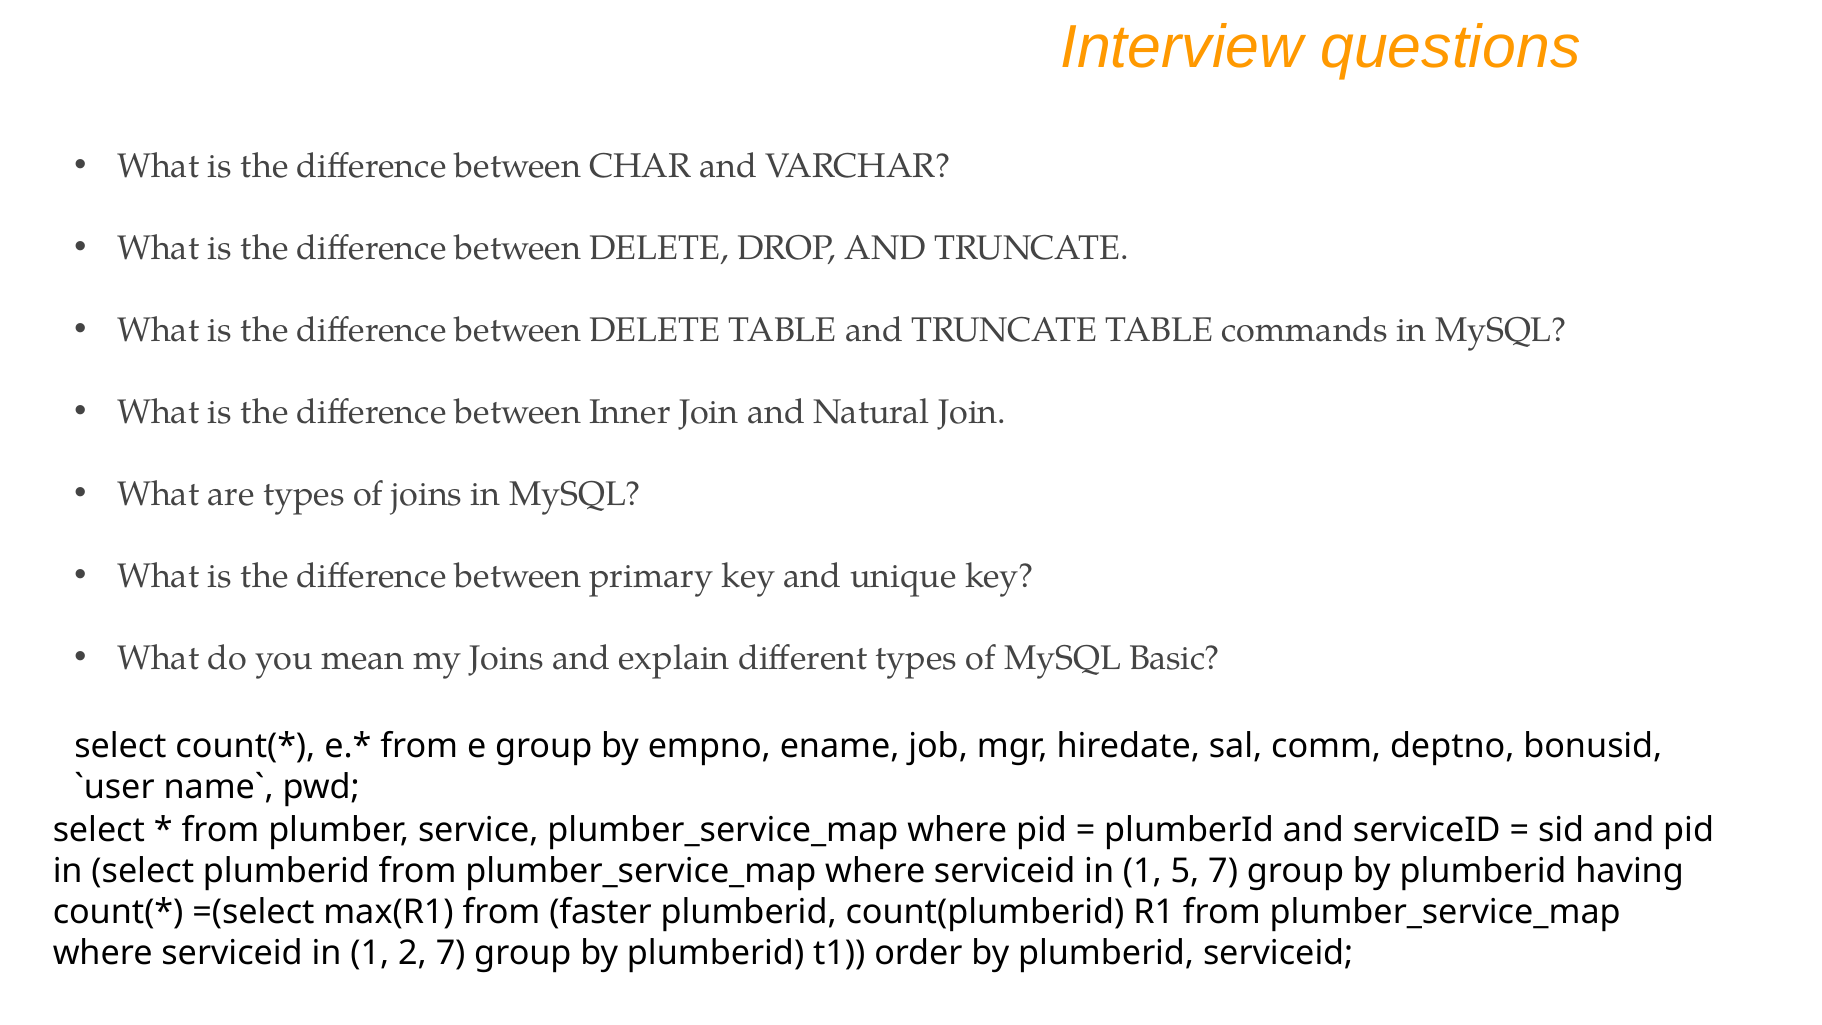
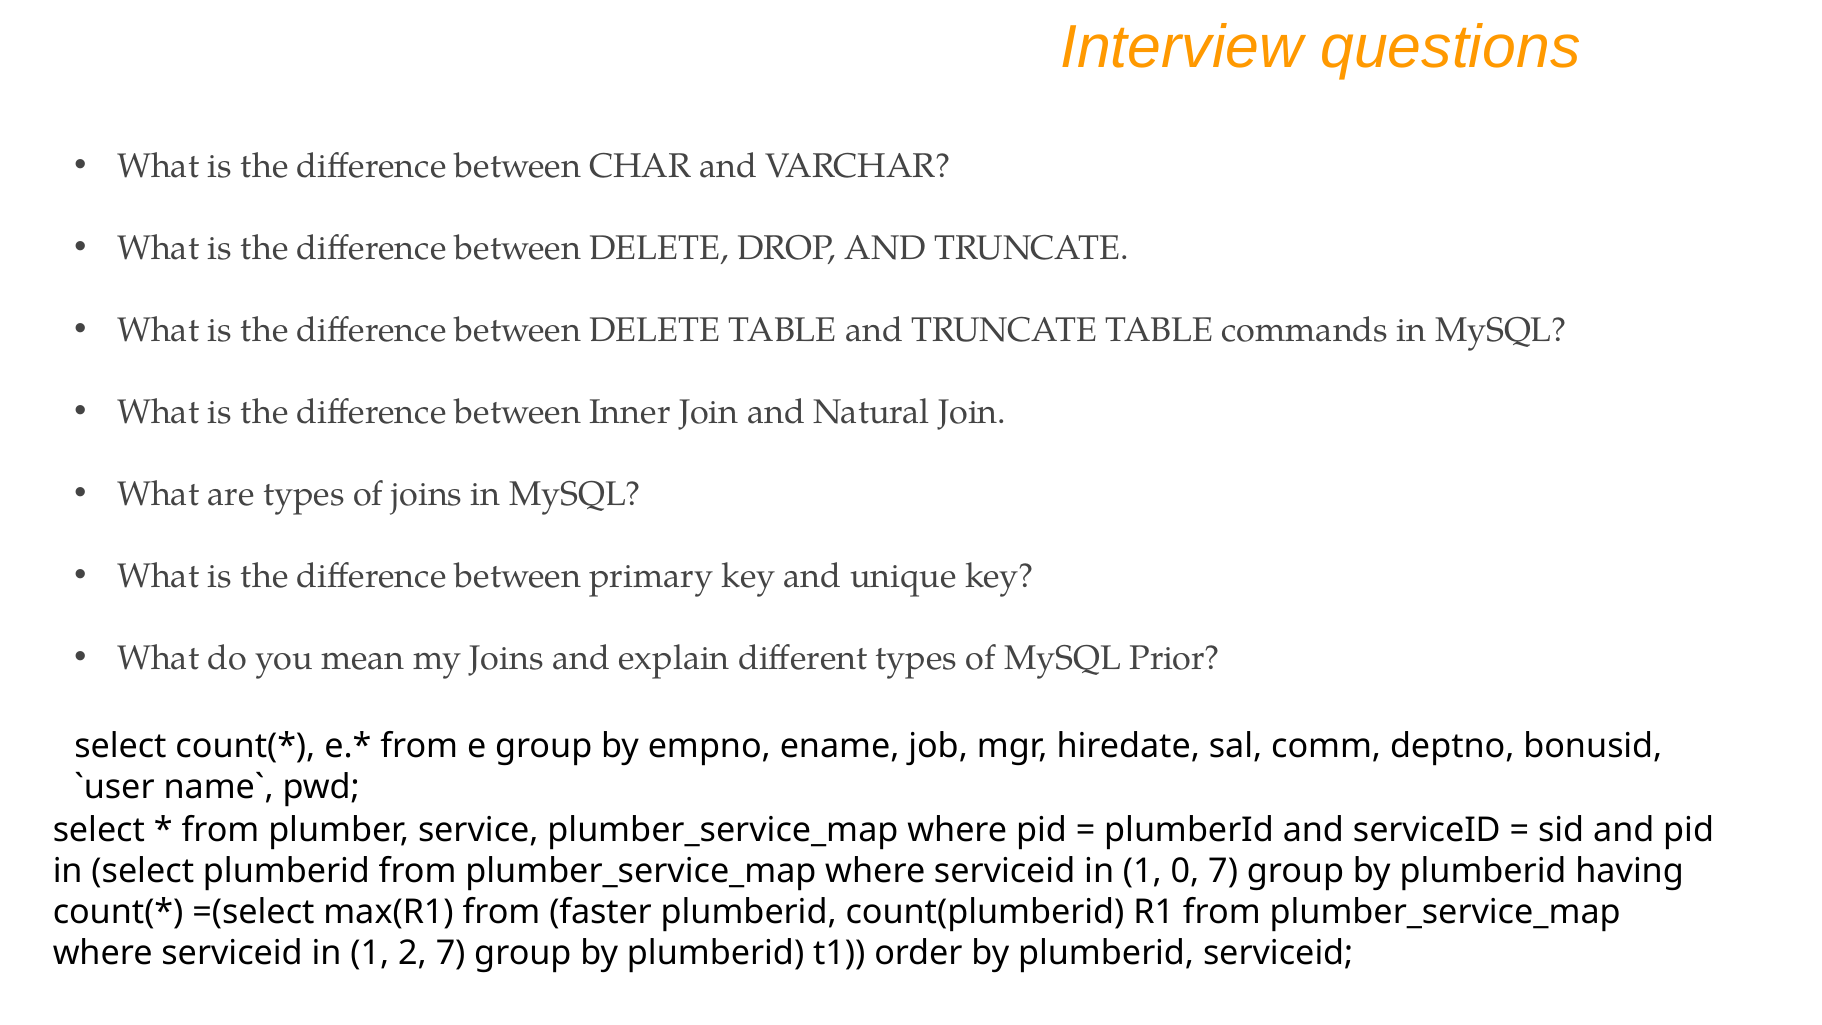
Basic: Basic -> Prior
5: 5 -> 0
